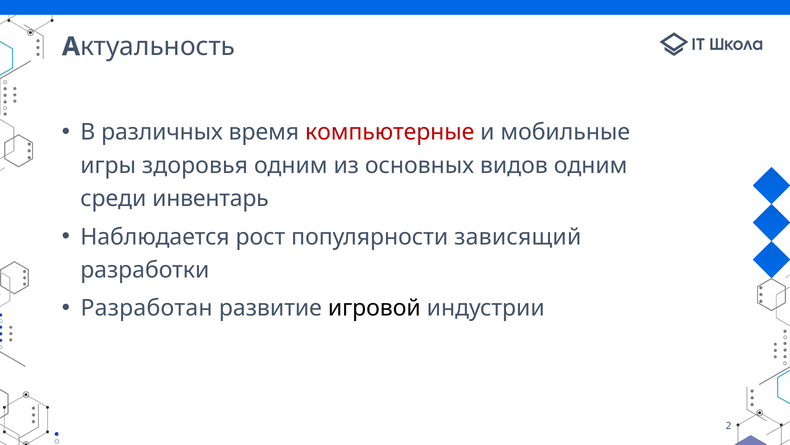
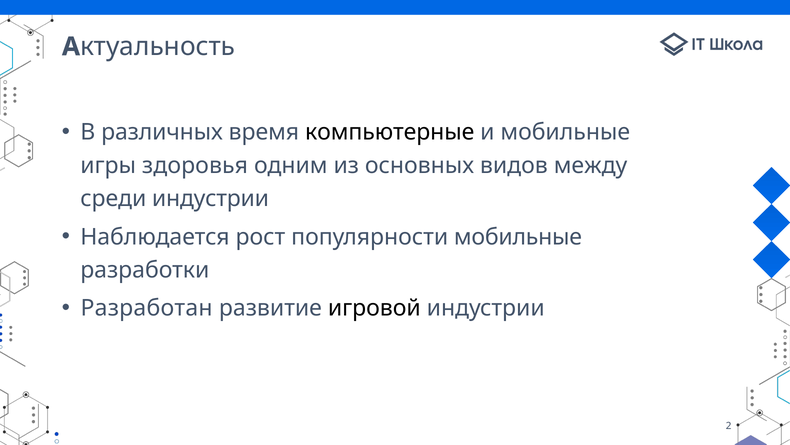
компьютерные colour: red -> black
видов одним: одним -> между
среди инвентарь: инвентарь -> индустрии
популярности зависящий: зависящий -> мобильные
